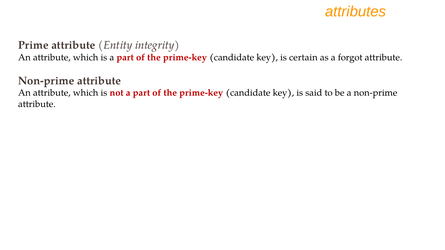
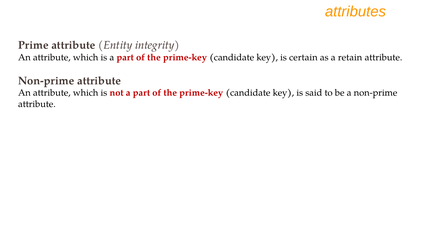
forgot: forgot -> retain
